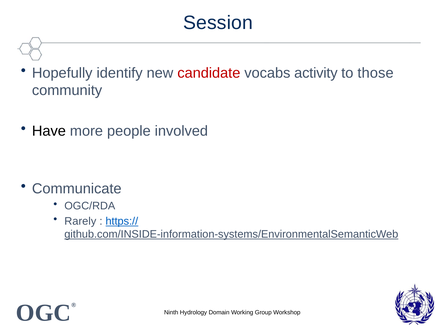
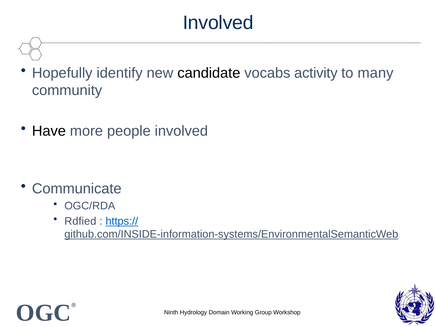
Session at (218, 23): Session -> Involved
candidate colour: red -> black
those: those -> many
Rarely: Rarely -> Rdfied
